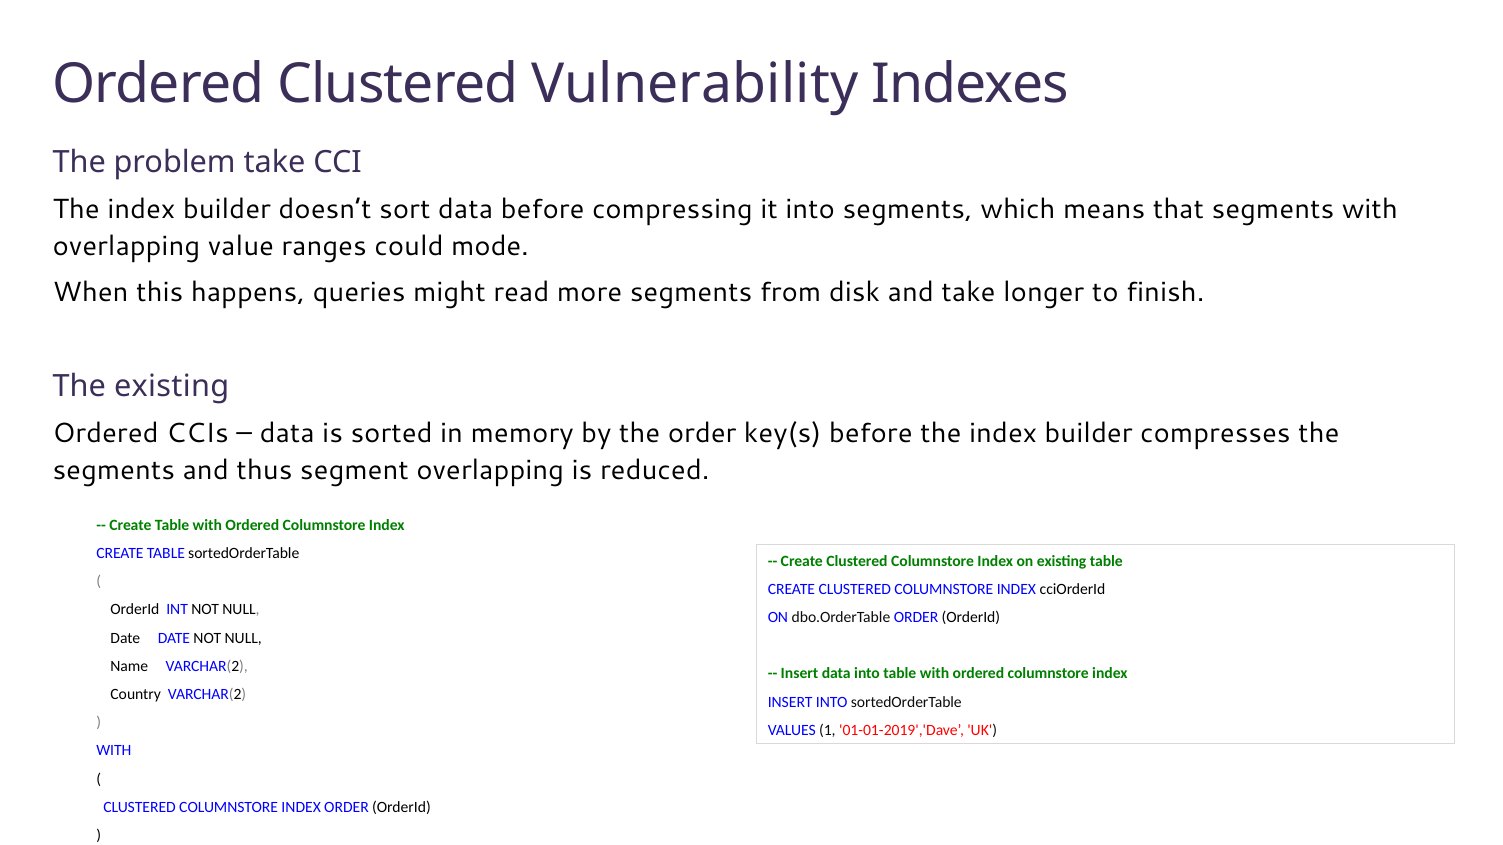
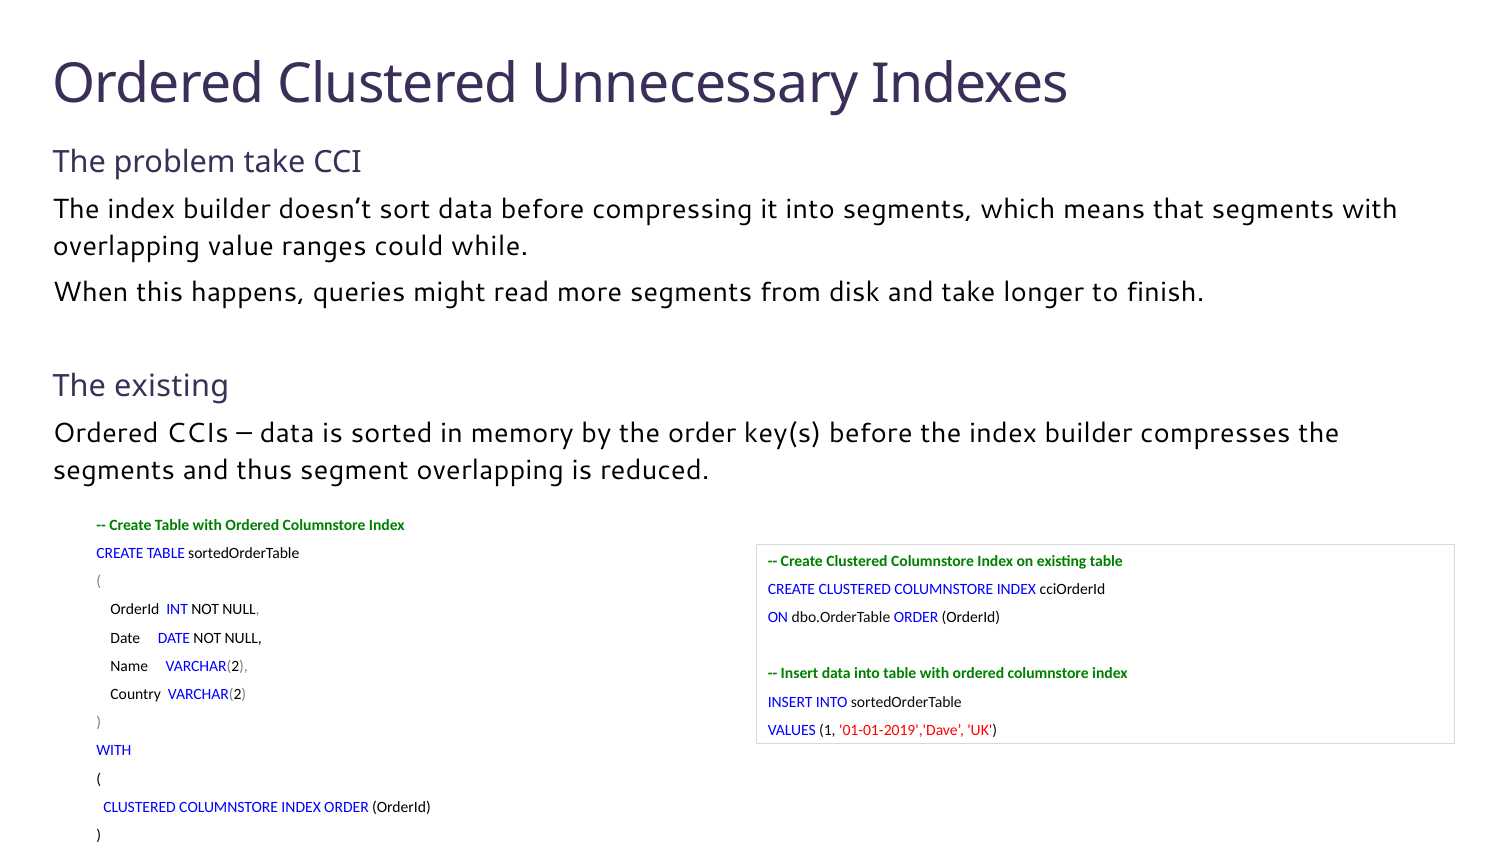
Vulnerability: Vulnerability -> Unnecessary
mode: mode -> while
